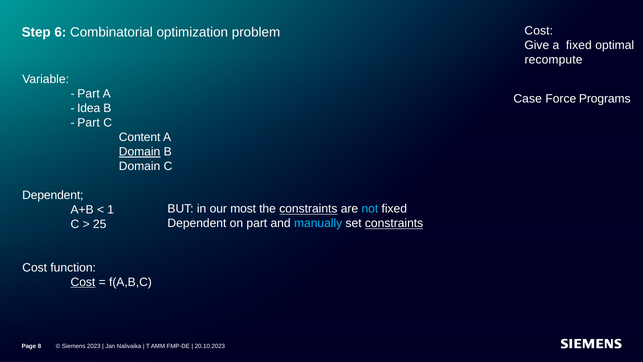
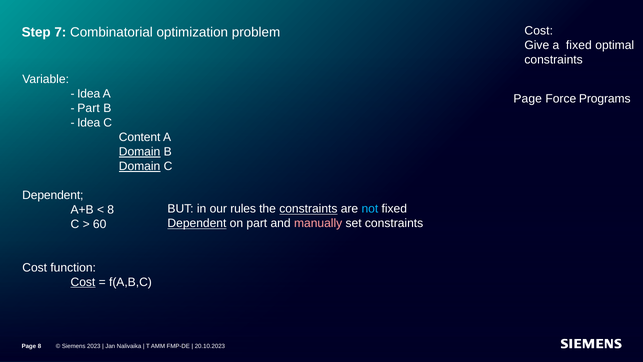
6: 6 -> 7
recompute at (554, 60): recompute -> constraints
Part at (89, 94): Part -> Idea
Case at (528, 99): Case -> Page
Idea at (89, 108): Idea -> Part
Part at (89, 123): Part -> Idea
Domain at (140, 166) underline: none -> present
most: most -> rules
1 at (111, 210): 1 -> 8
Dependent at (197, 223) underline: none -> present
manually colour: light blue -> pink
constraints at (394, 223) underline: present -> none
25: 25 -> 60
